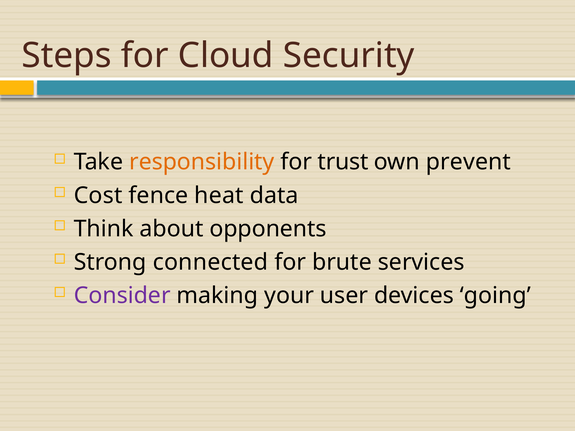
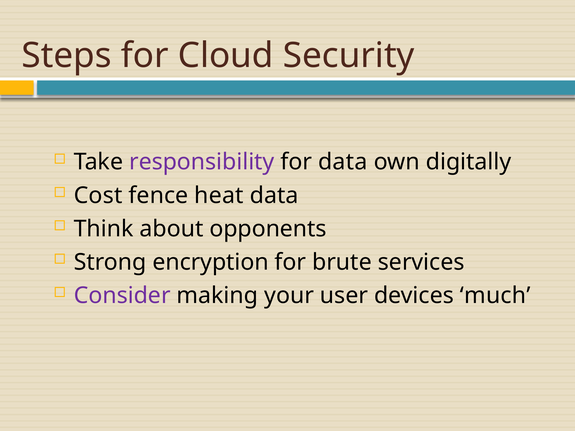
responsibility colour: orange -> purple
for trust: trust -> data
prevent: prevent -> digitally
connected: connected -> encryption
going: going -> much
